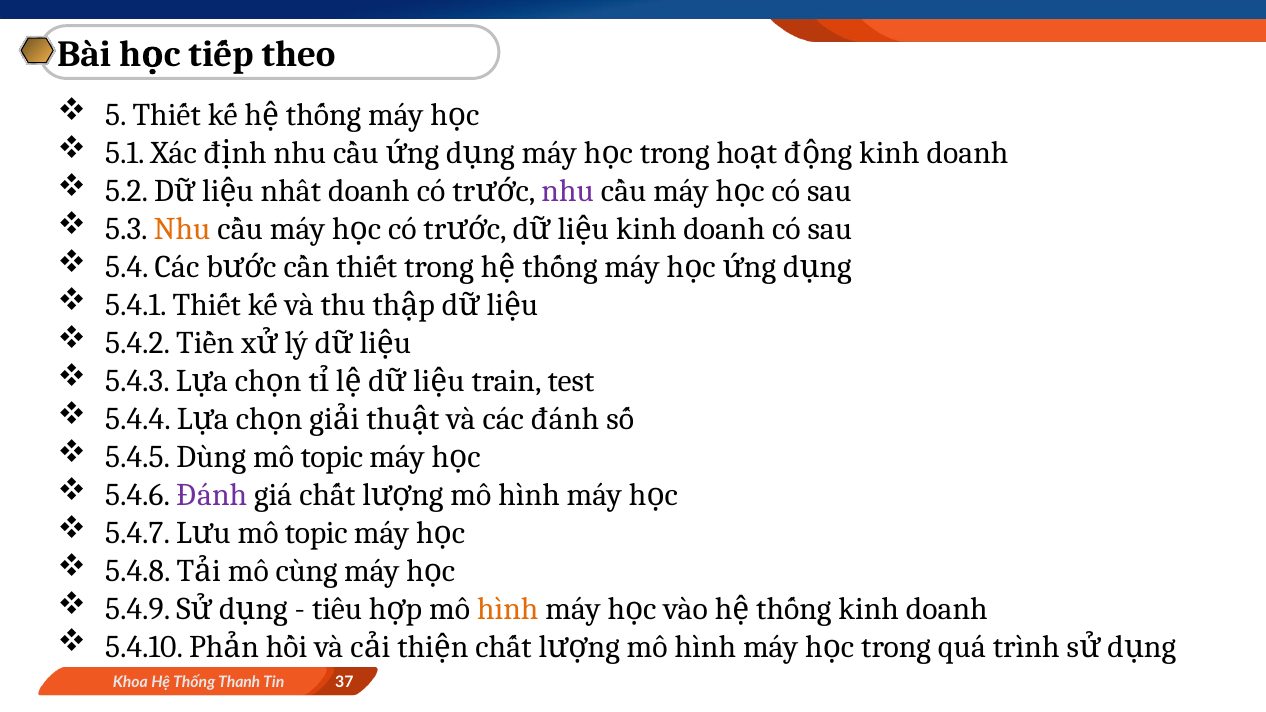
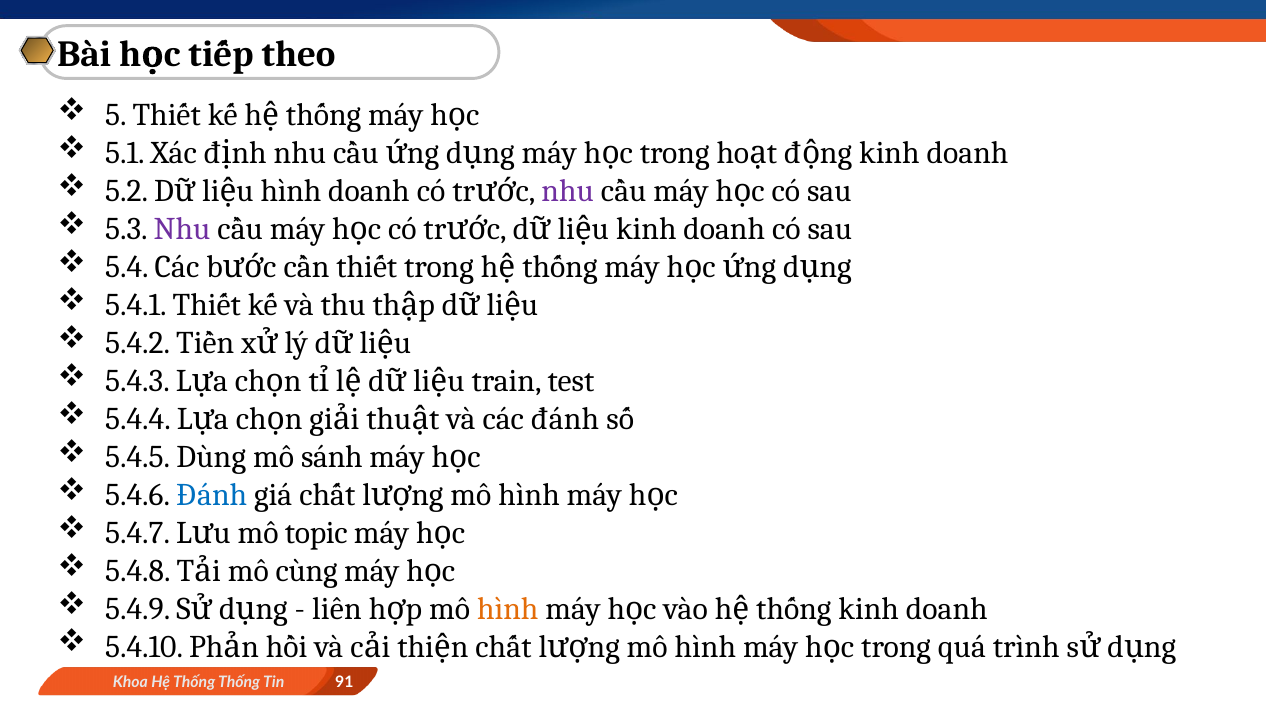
nhất at (291, 191): nhất -> hình
Nhu at (182, 229) colour: orange -> purple
topic at (332, 457): topic -> sánh
Đánh at (212, 495) colour: purple -> blue
tiêu: tiêu -> liên
Thống Thanh: Thanh -> Thống
37: 37 -> 91
